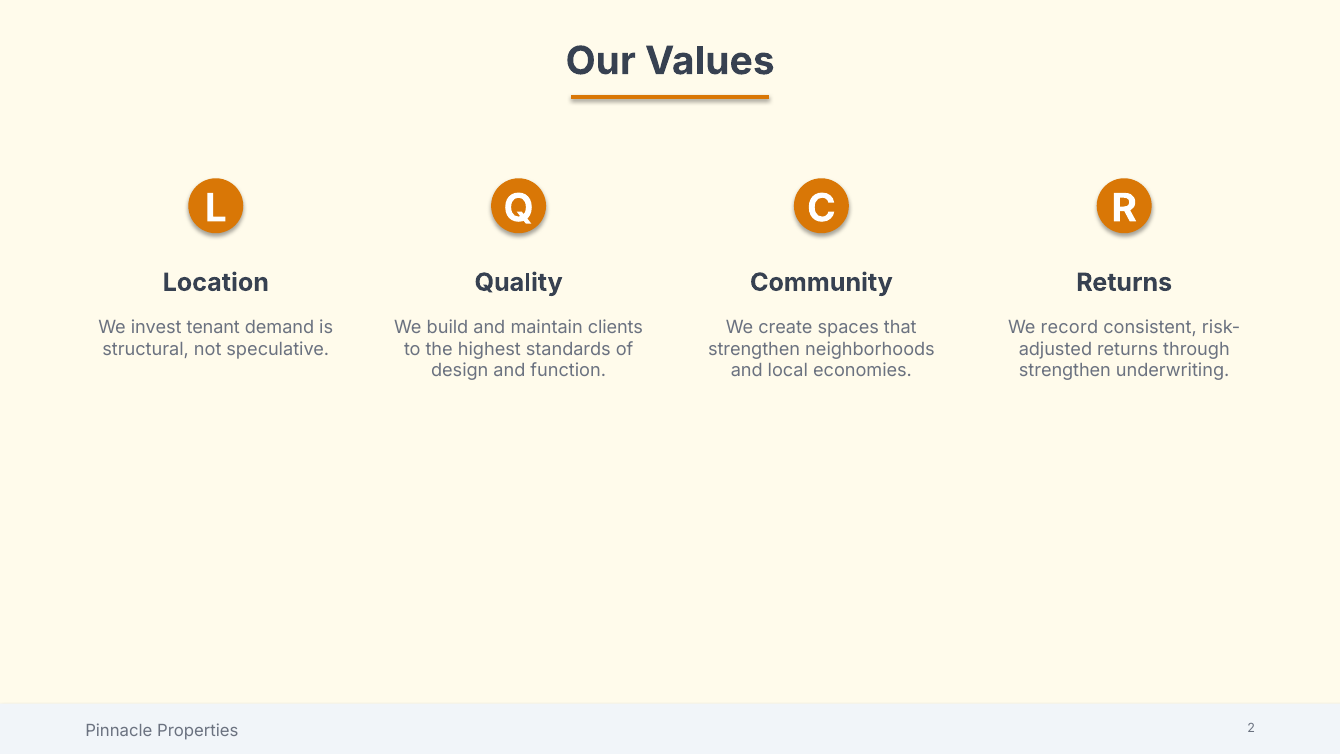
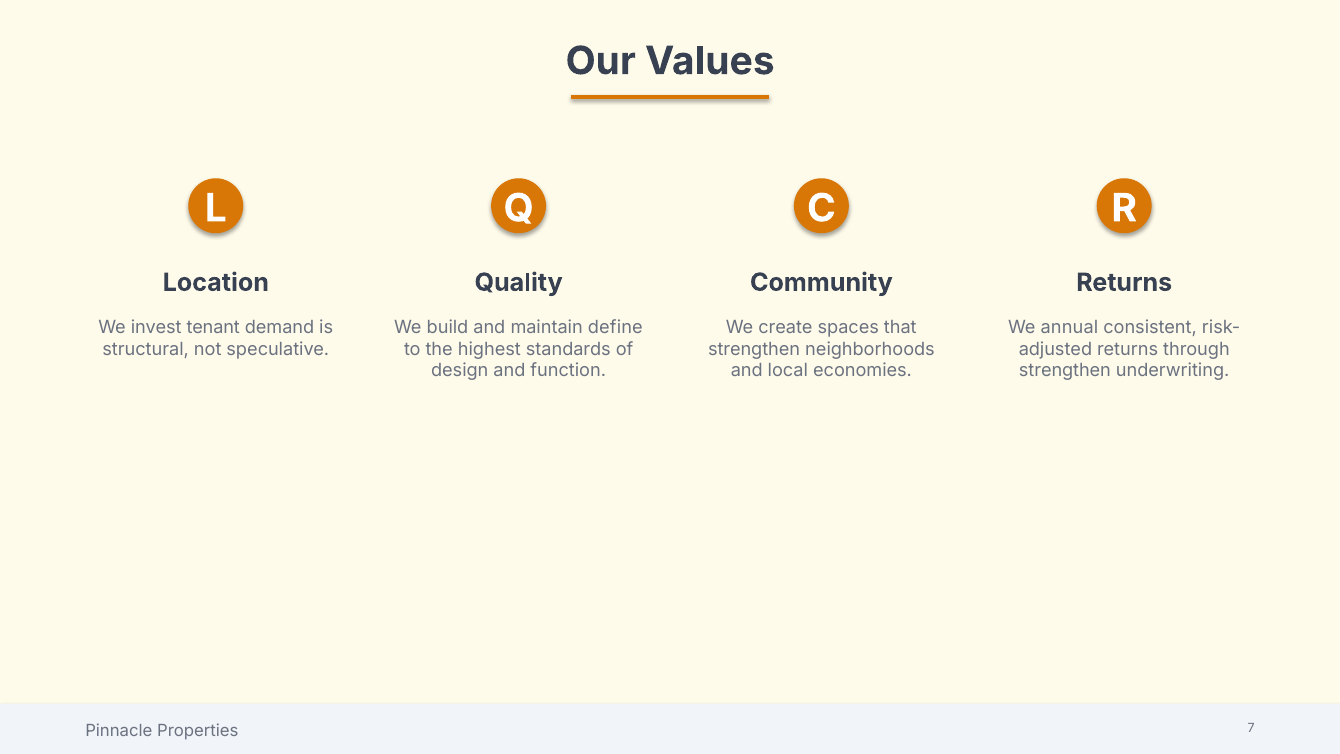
clients: clients -> define
record: record -> annual
2: 2 -> 7
